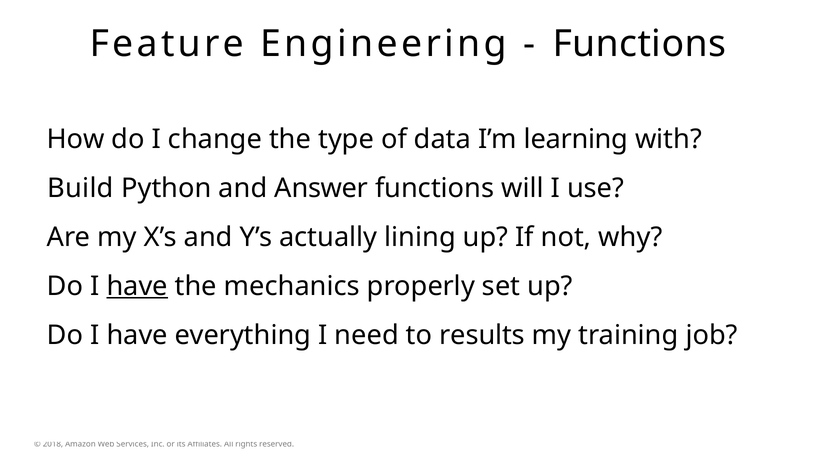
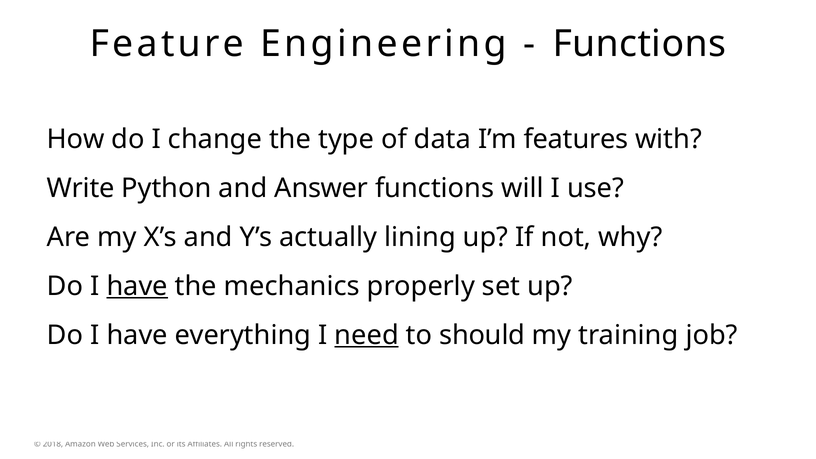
learning: learning -> features
Build: Build -> Write
need underline: none -> present
results: results -> should
